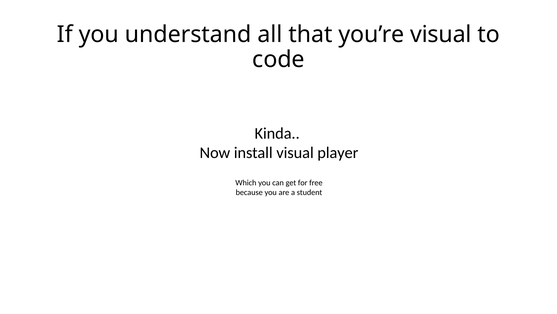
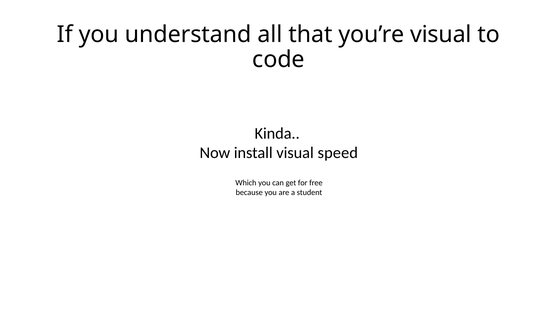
player: player -> speed
